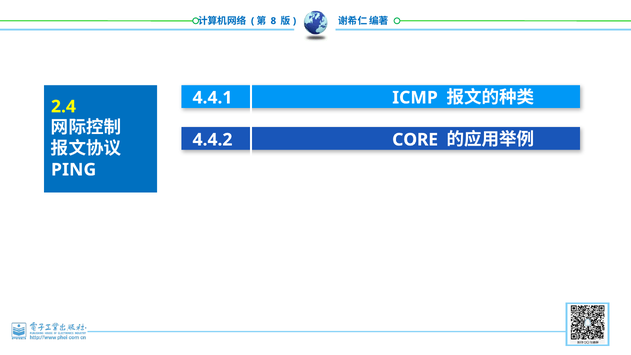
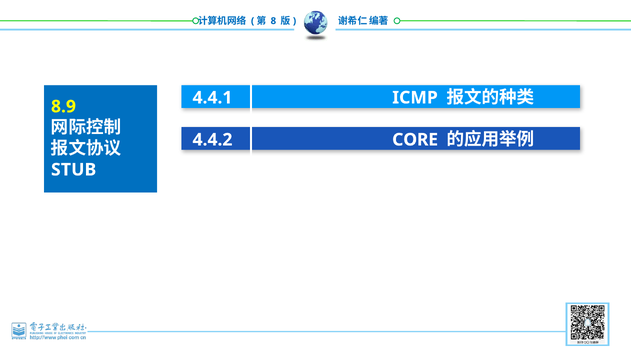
2.4: 2.4 -> 8.9
PING: PING -> STUB
